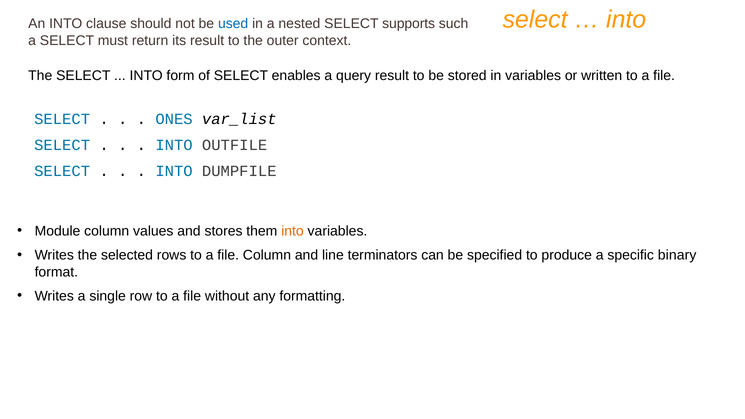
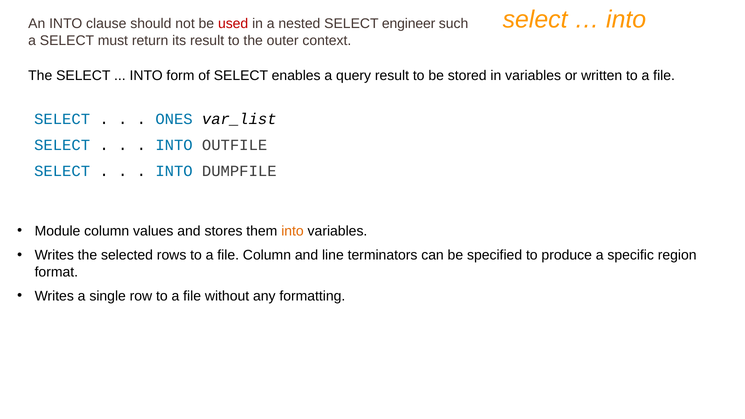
used colour: blue -> red
supports: supports -> engineer
binary: binary -> region
